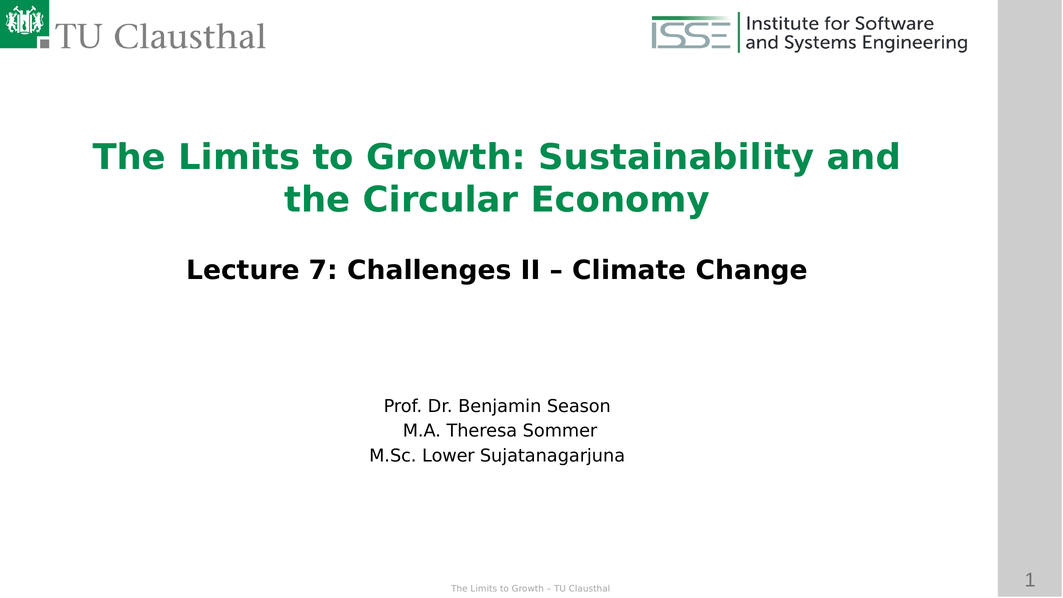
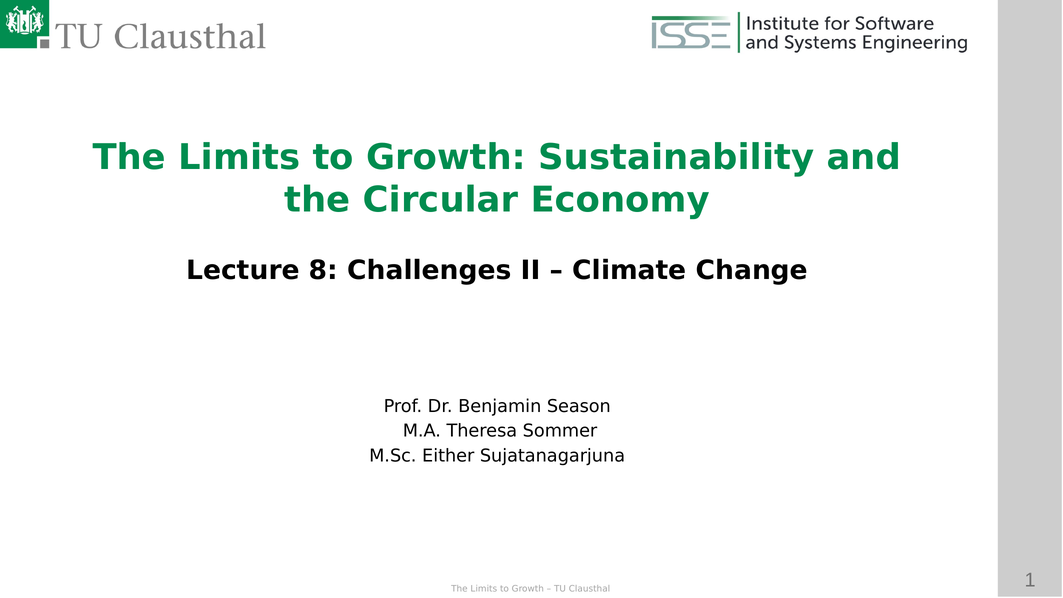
7: 7 -> 8
Lower: Lower -> Either
